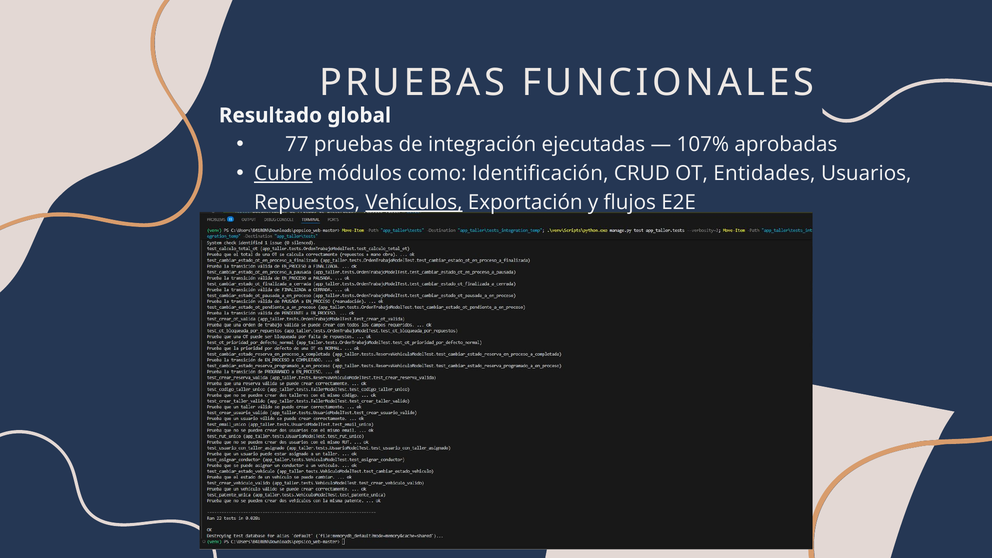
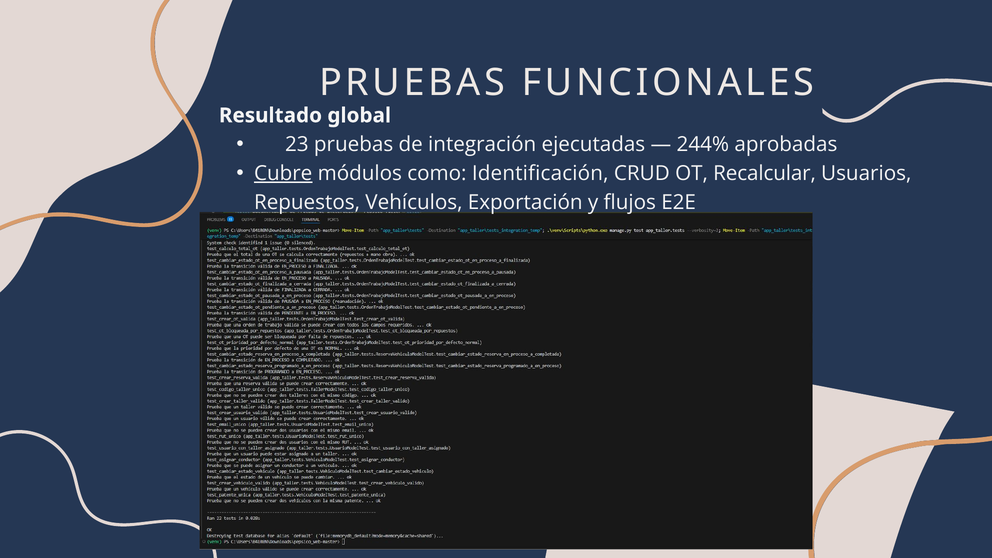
77: 77 -> 23
107%: 107% -> 244%
Entidades: Entidades -> Recalcular
Vehículos underline: present -> none
